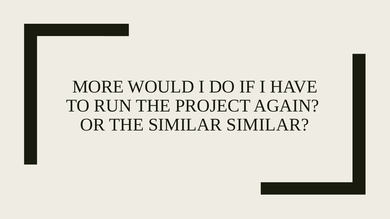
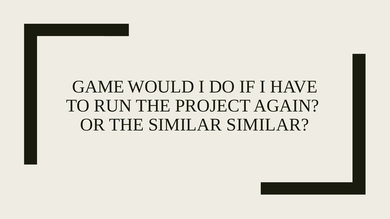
MORE: MORE -> GAME
